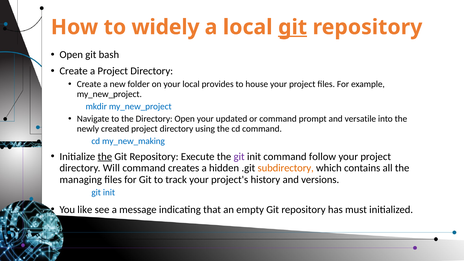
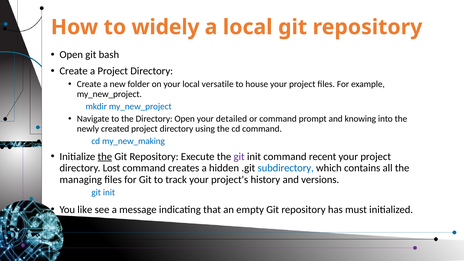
git at (293, 27) underline: present -> none
provides: provides -> versatile
updated: updated -> detailed
versatile: versatile -> knowing
follow: follow -> recent
Will: Will -> Lost
subdirectory colour: orange -> blue
